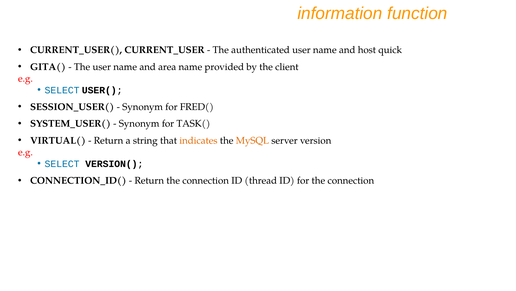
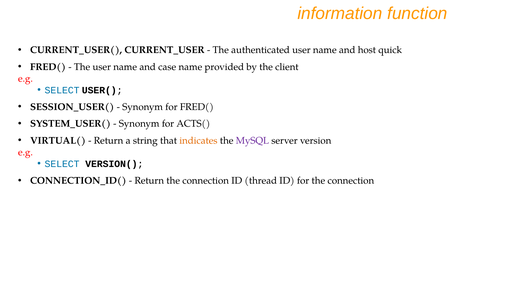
GITA( at (48, 67): GITA( -> FRED(
area: area -> case
TASK(: TASK( -> ACTS(
MySQL colour: orange -> purple
